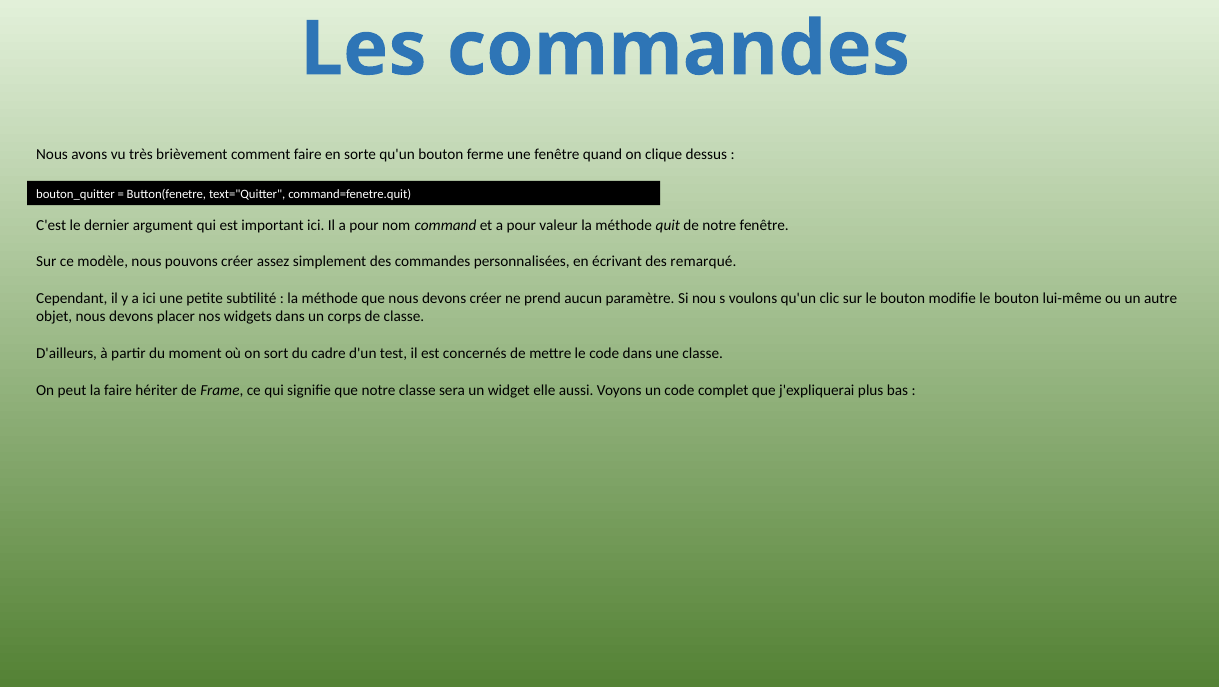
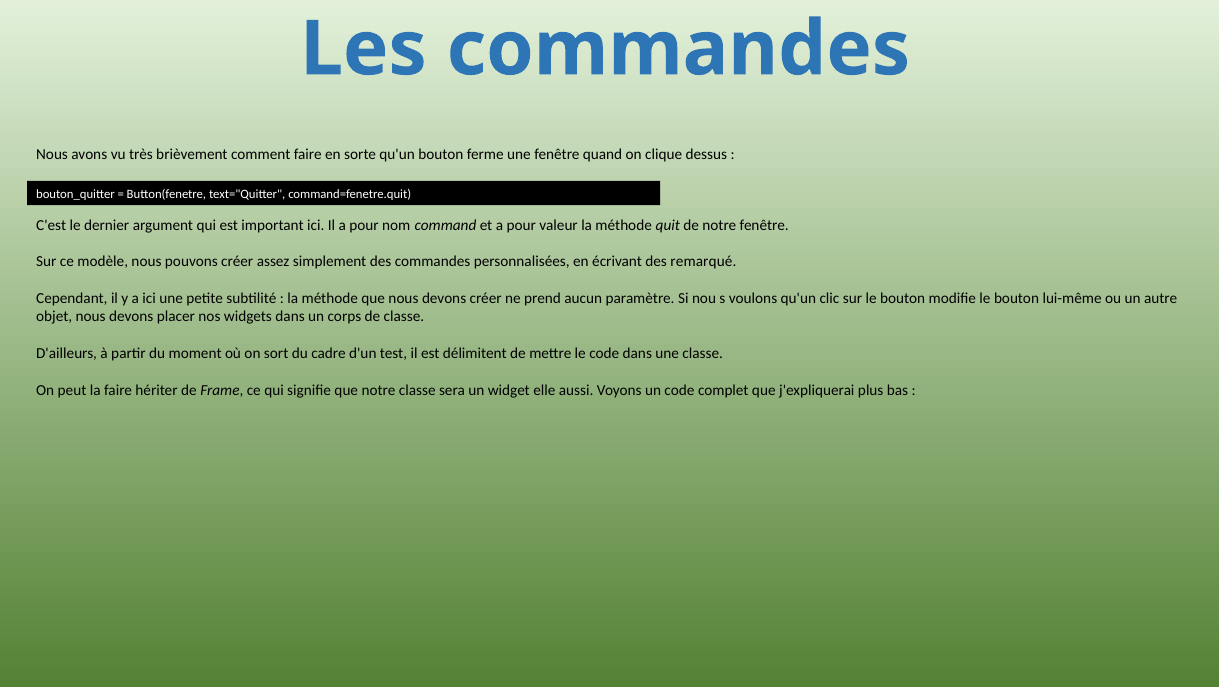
concernés: concernés -> délimitent
